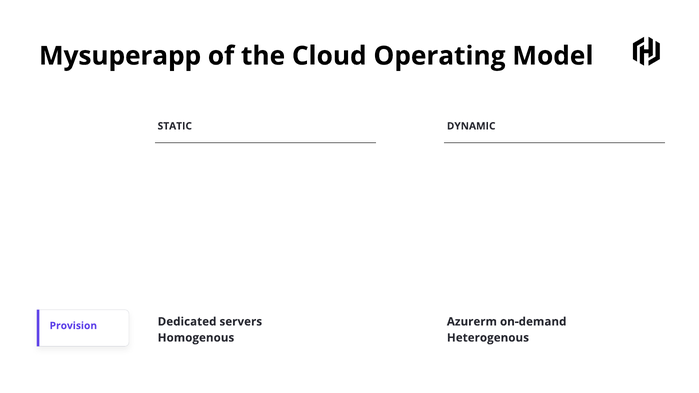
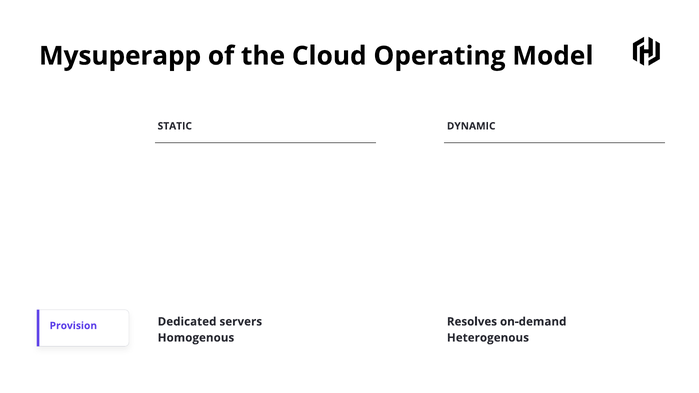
Azurerm: Azurerm -> Resolves
